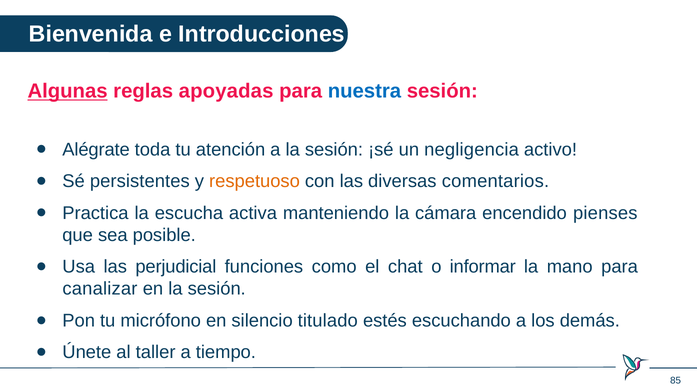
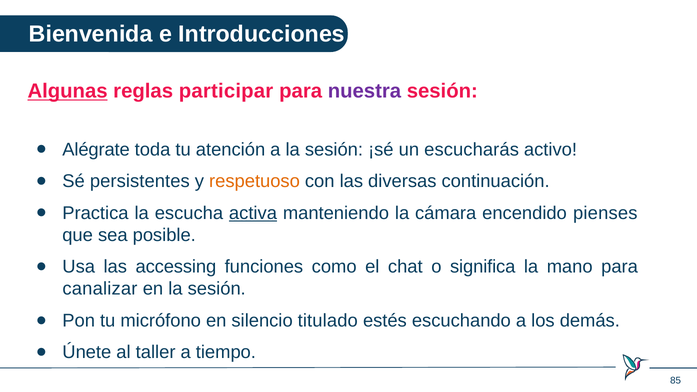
apoyadas: apoyadas -> participar
nuestra colour: blue -> purple
negligencia: negligencia -> escucharás
comentarios: comentarios -> continuación
activa underline: none -> present
perjudicial: perjudicial -> accessing
informar: informar -> significa
